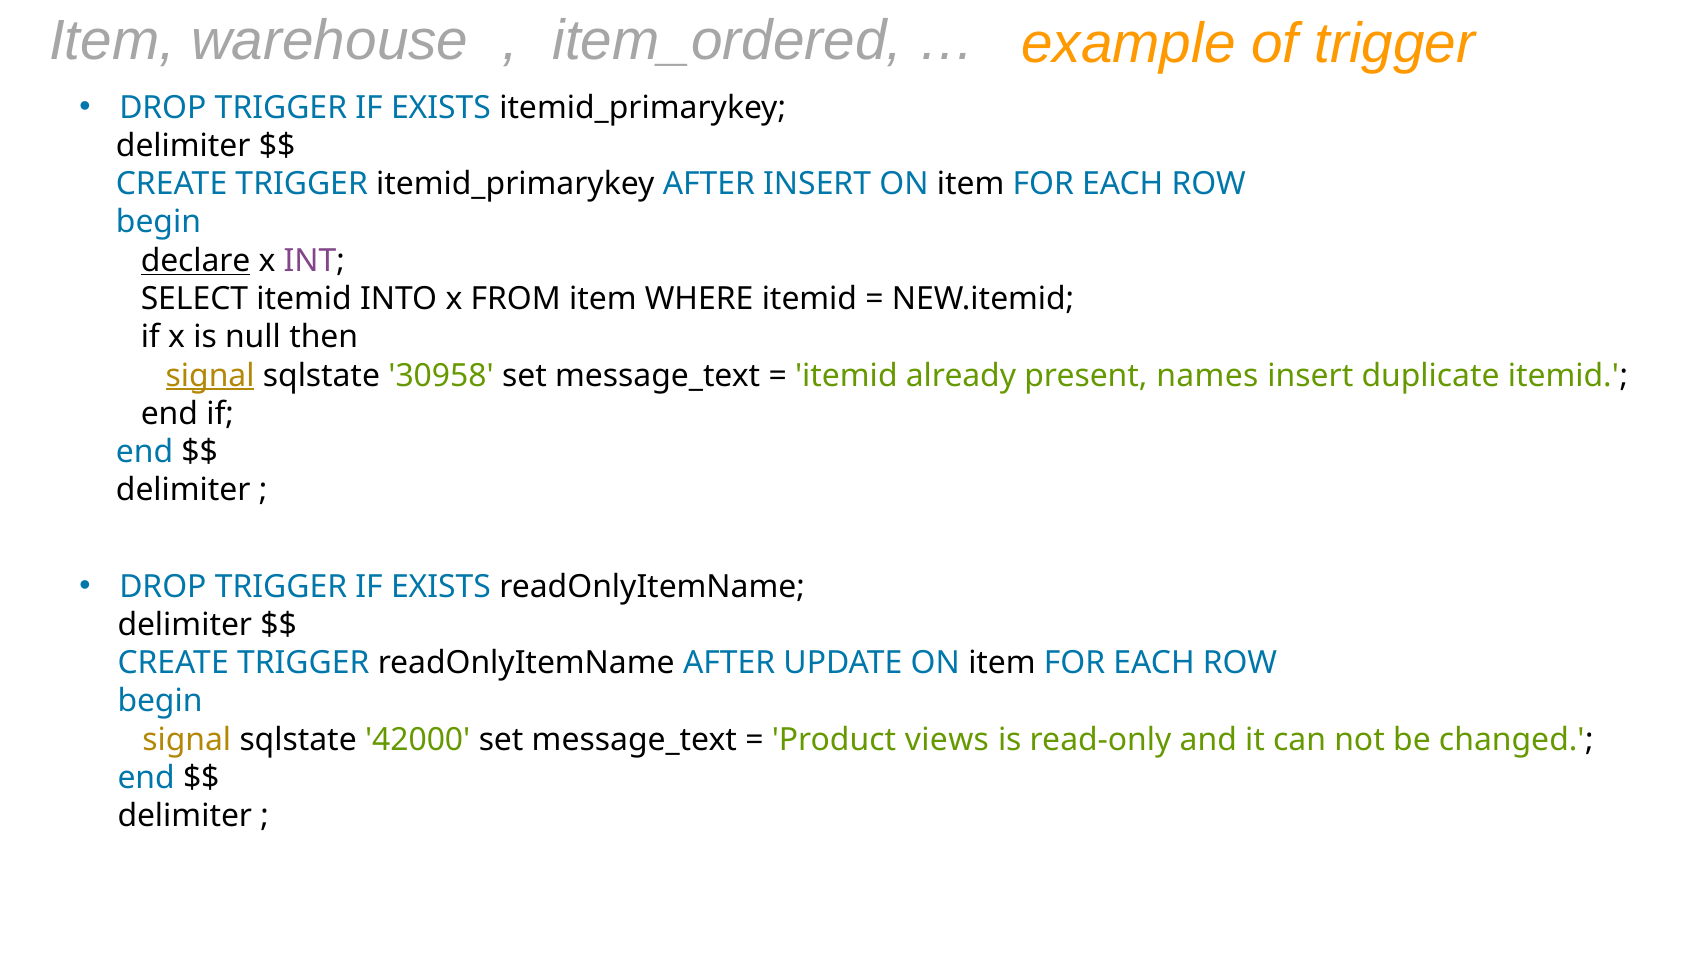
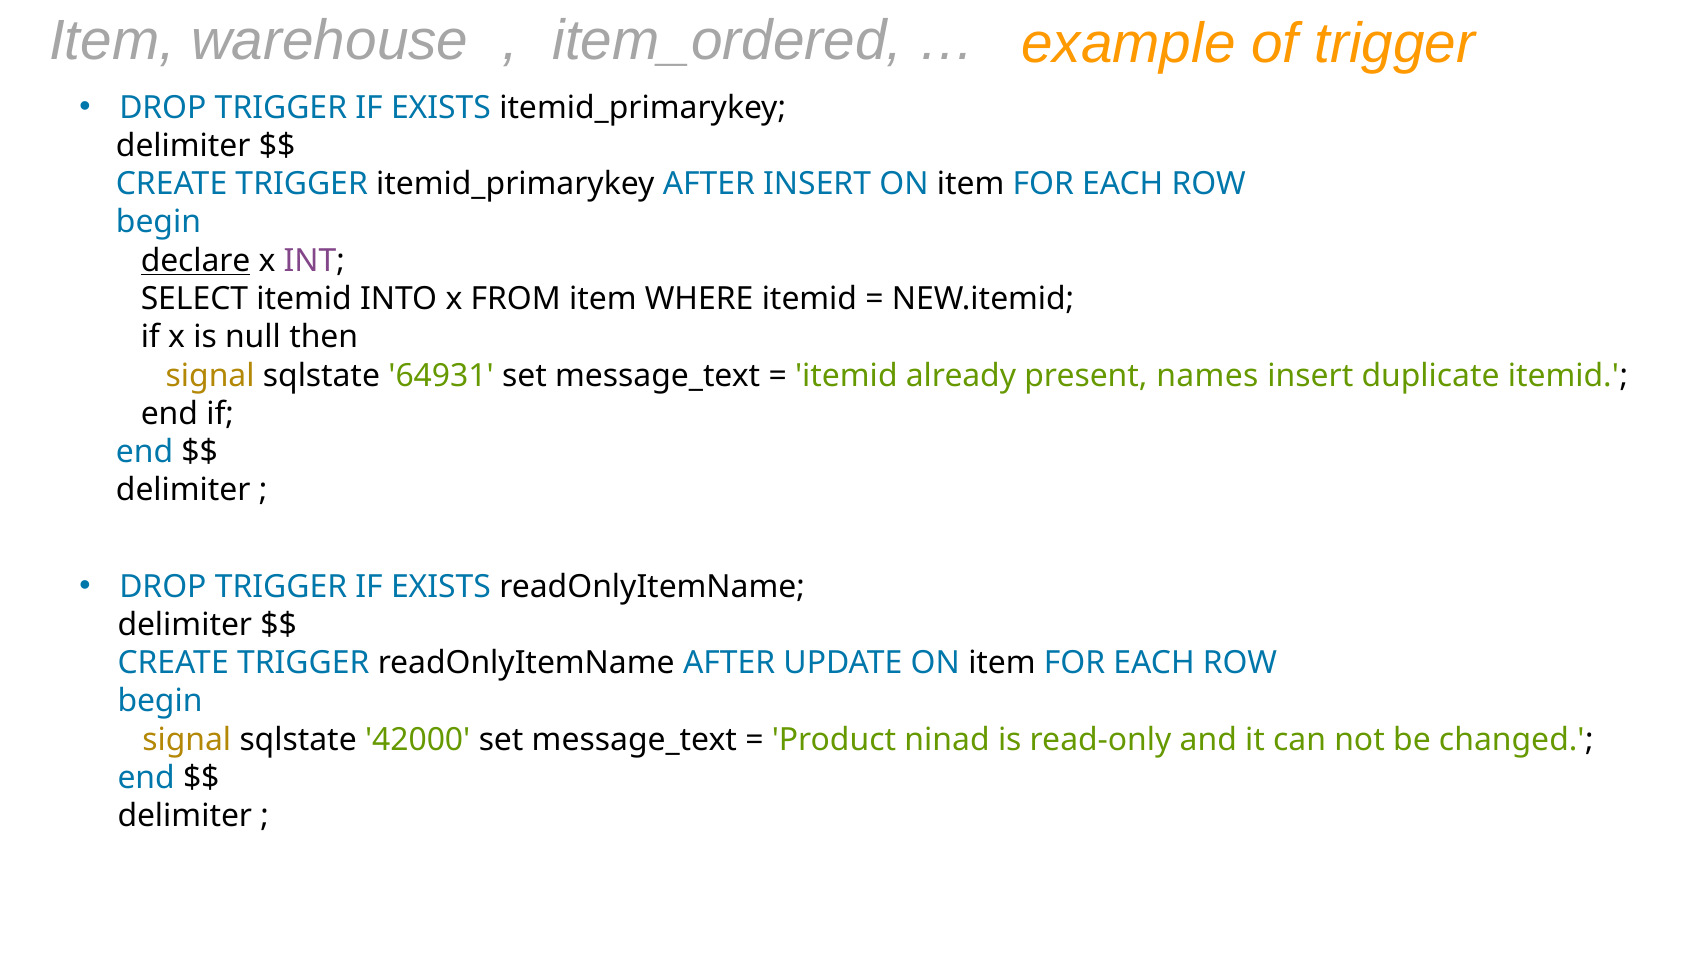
signal at (210, 376) underline: present -> none
30958: 30958 -> 64931
views: views -> ninad
